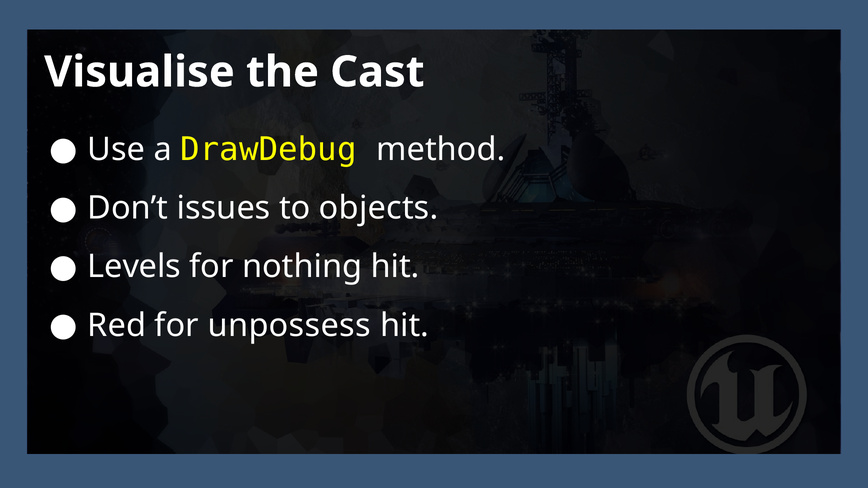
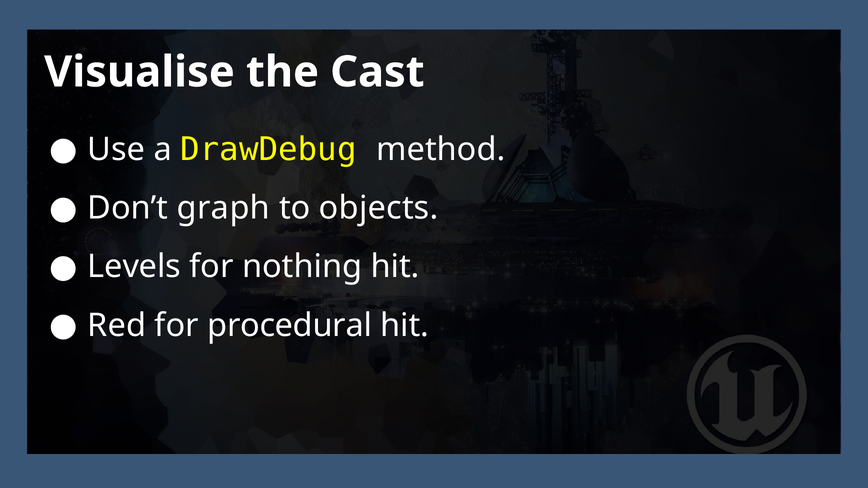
issues: issues -> graph
unpossess: unpossess -> procedural
